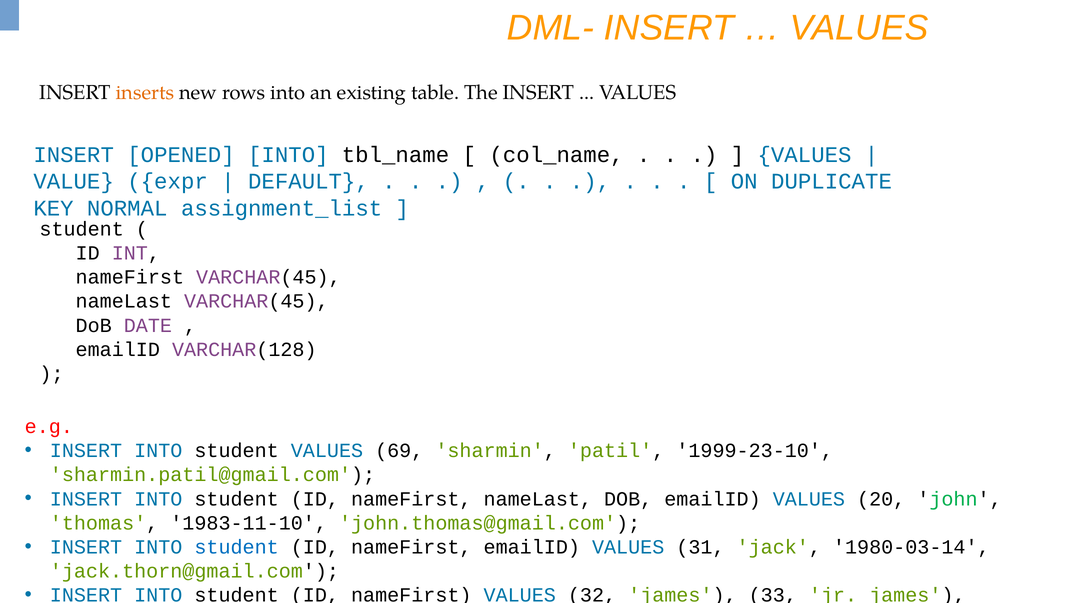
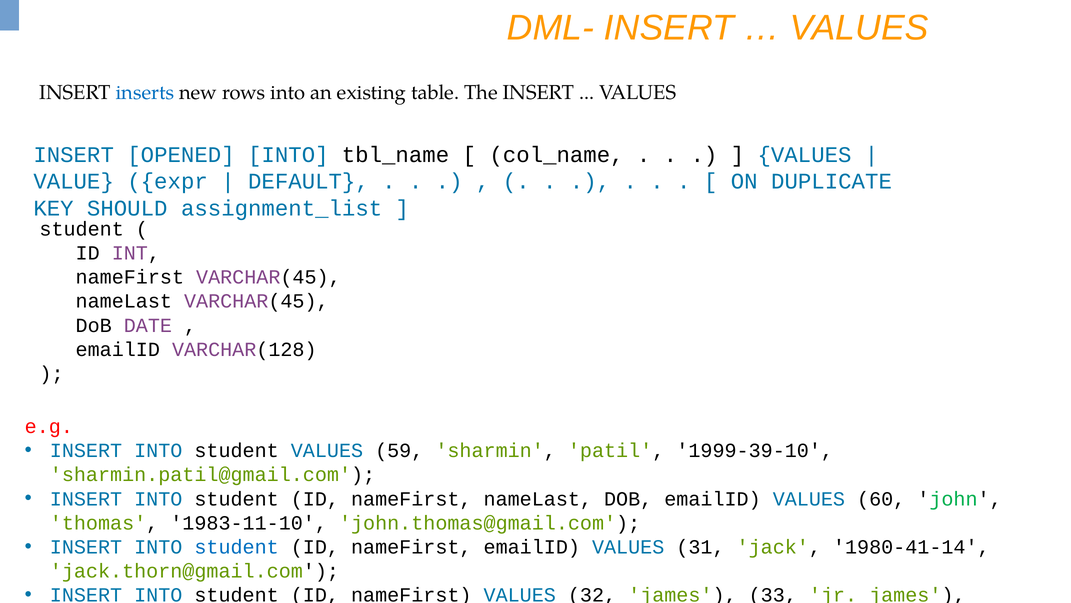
inserts colour: orange -> blue
NORMAL: NORMAL -> SHOULD
69: 69 -> 59
1999-23-10: 1999-23-10 -> 1999-39-10
20: 20 -> 60
1980-03-14: 1980-03-14 -> 1980-41-14
